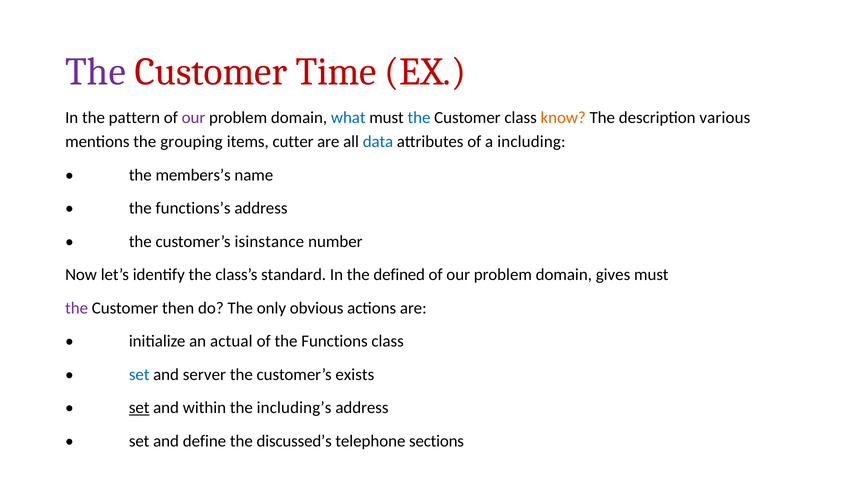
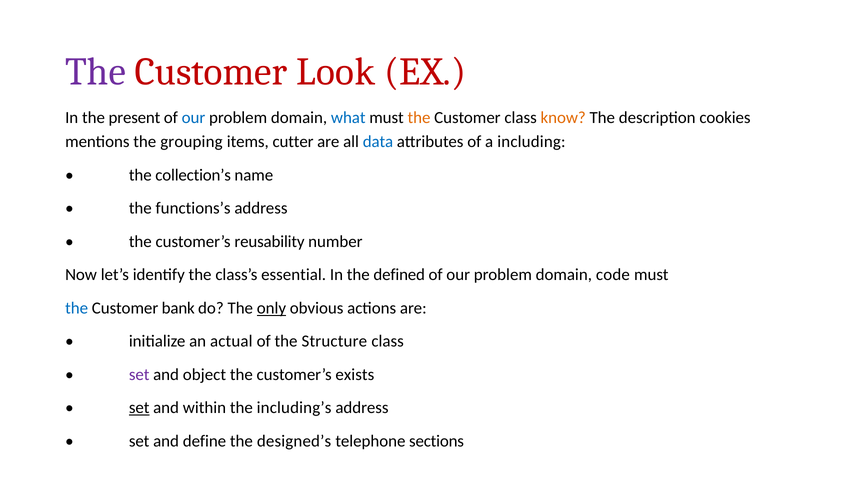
Time: Time -> Look
pattern: pattern -> present
our at (193, 117) colour: purple -> blue
the at (419, 117) colour: blue -> orange
various: various -> cookies
members’s: members’s -> collection’s
isinstance: isinstance -> reusability
standard: standard -> essential
gives: gives -> code
the at (77, 308) colour: purple -> blue
then: then -> bank
only underline: none -> present
Functions: Functions -> Structure
set at (139, 375) colour: blue -> purple
server: server -> object
discussed’s: discussed’s -> designed’s
